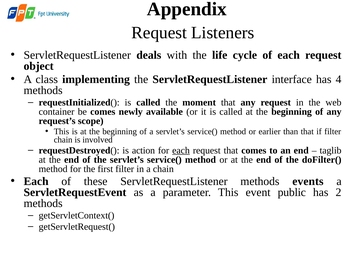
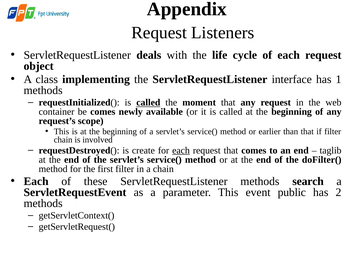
4: 4 -> 1
called at (148, 102) underline: none -> present
action: action -> create
events: events -> search
